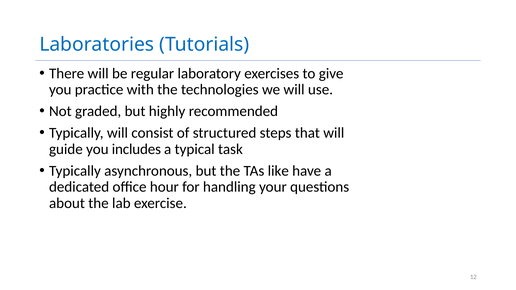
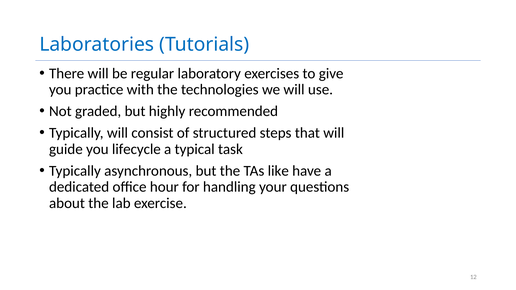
includes: includes -> lifecycle
